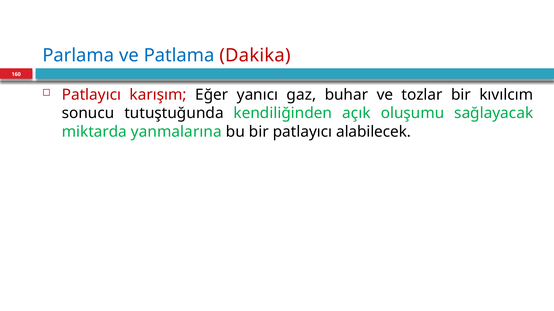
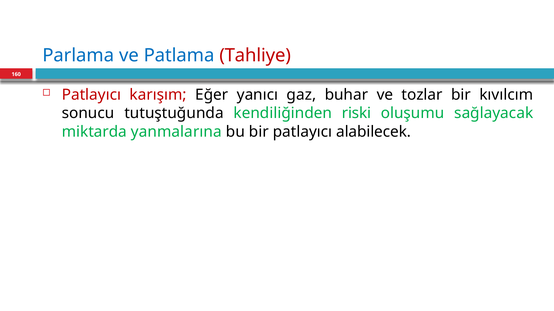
Dakika: Dakika -> Tahliye
açık: açık -> riski
